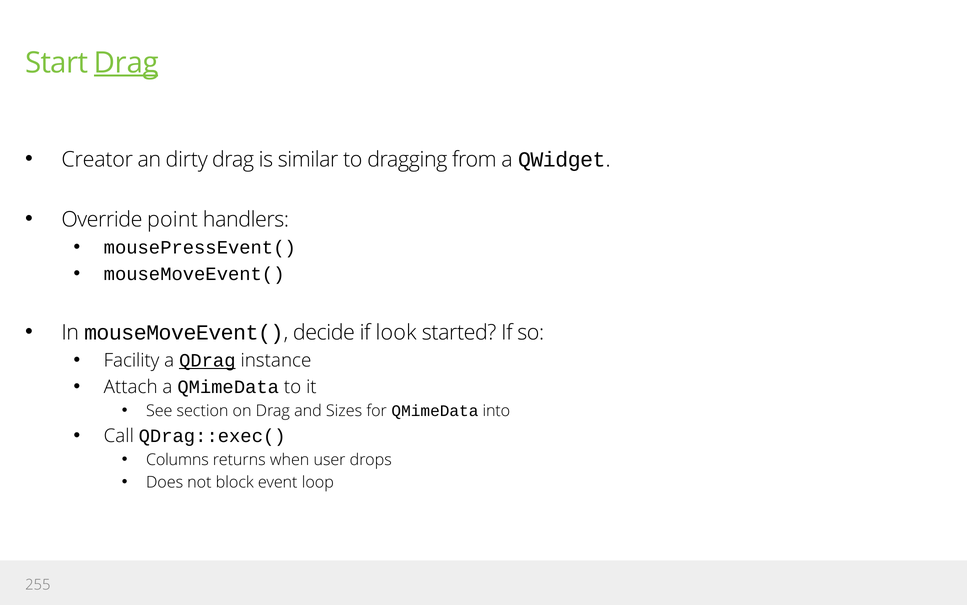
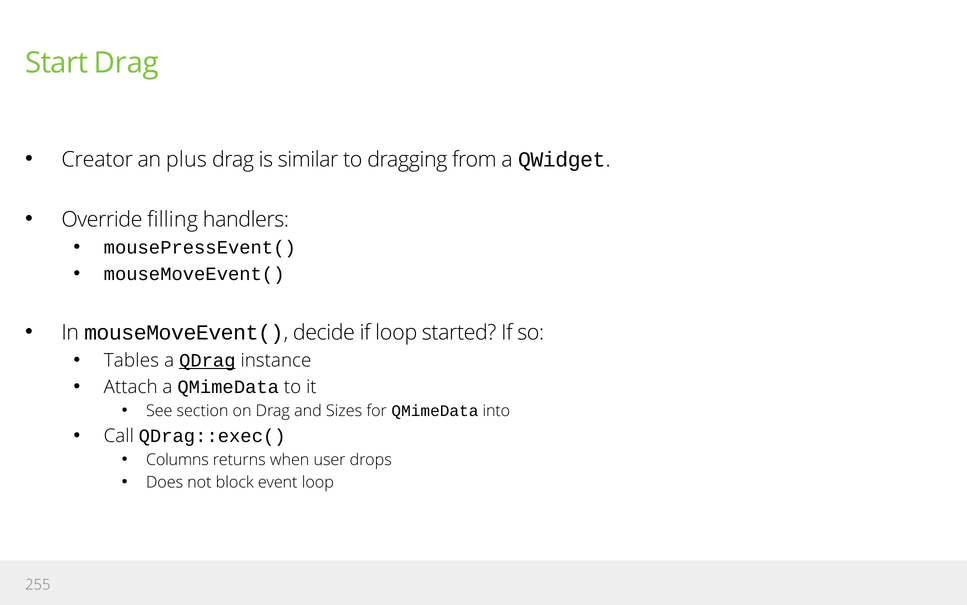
Drag at (126, 63) underline: present -> none
dirty: dirty -> plus
point: point -> filling
if look: look -> loop
Facility: Facility -> Tables
